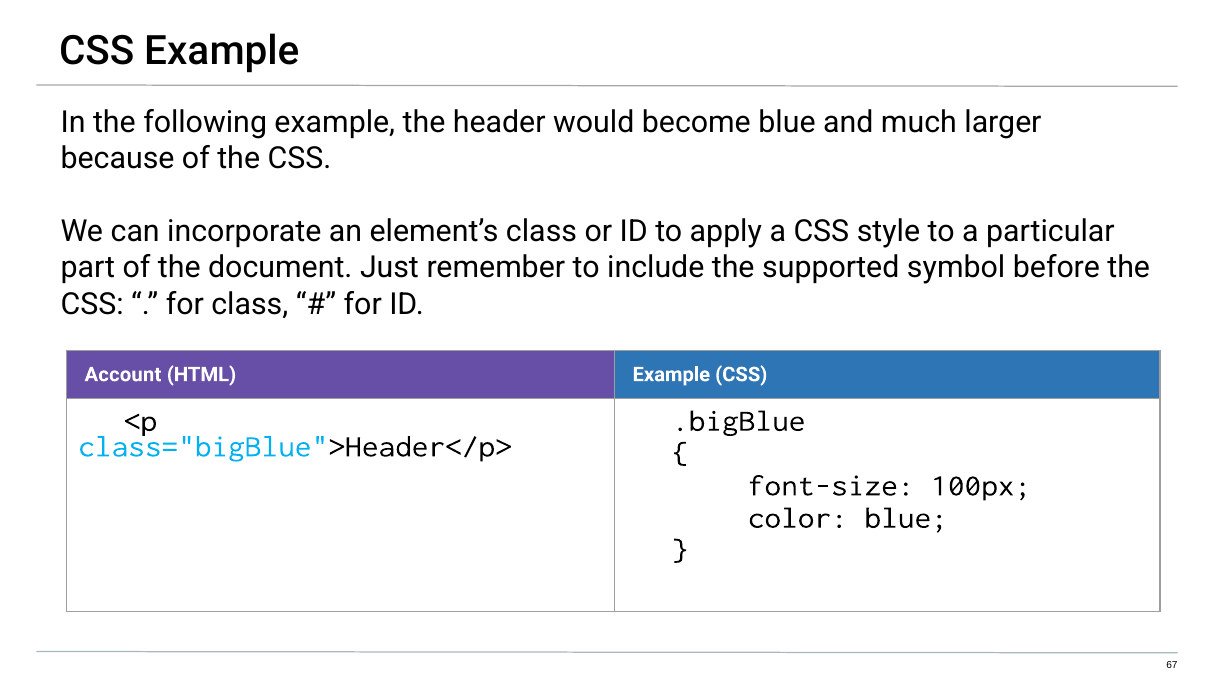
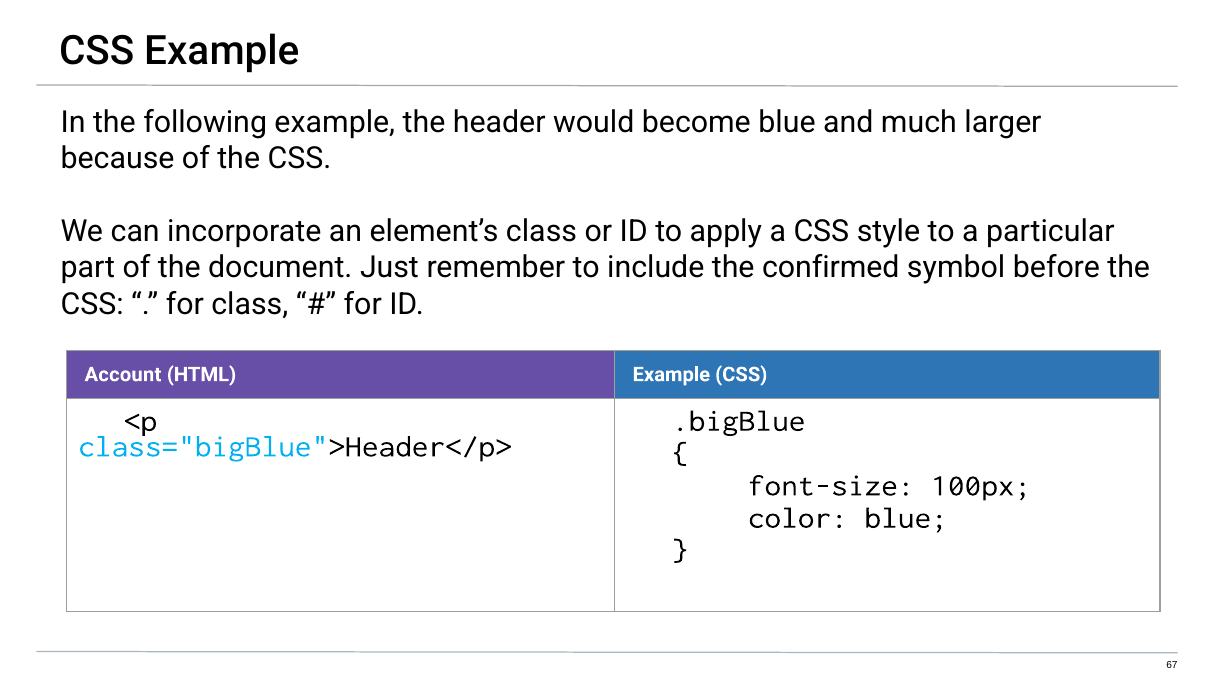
supported: supported -> confirmed
